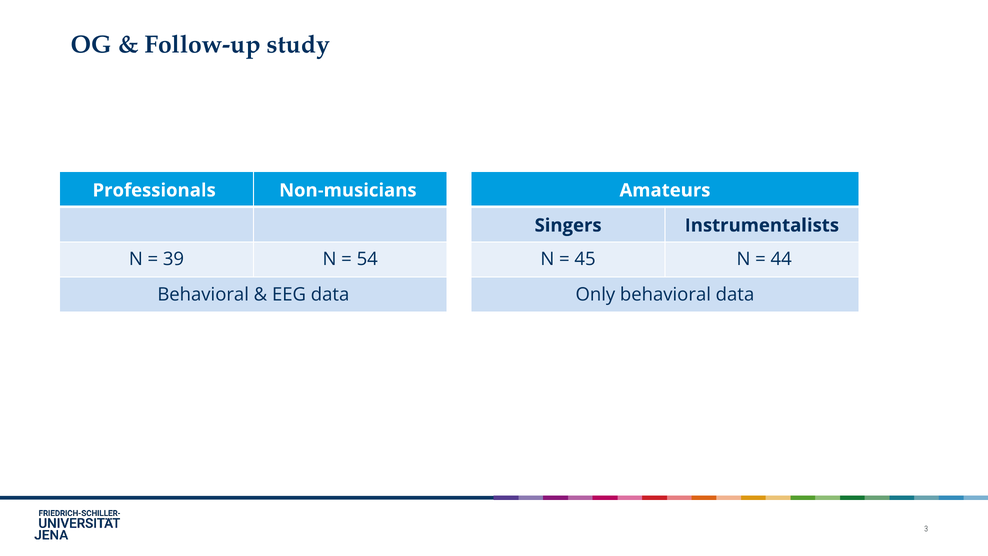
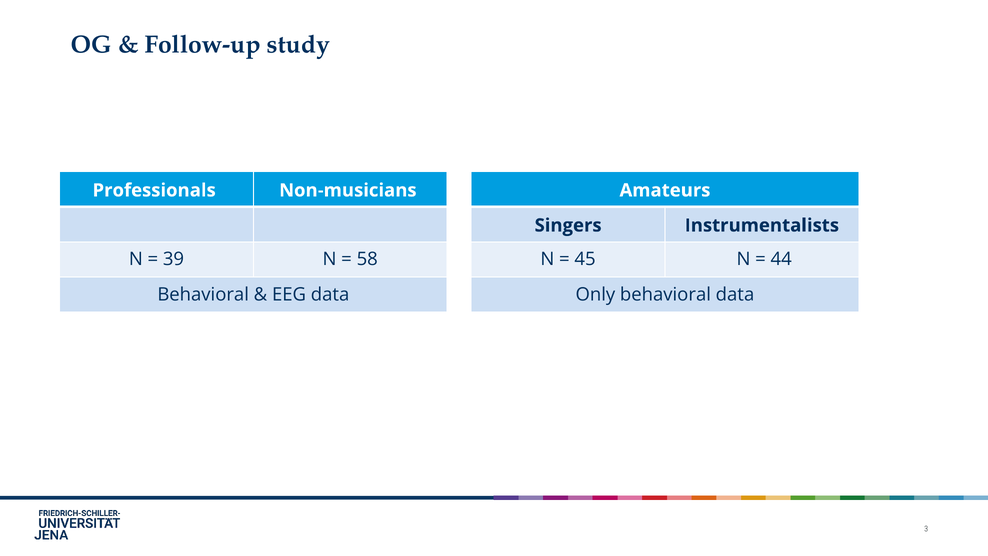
54: 54 -> 58
